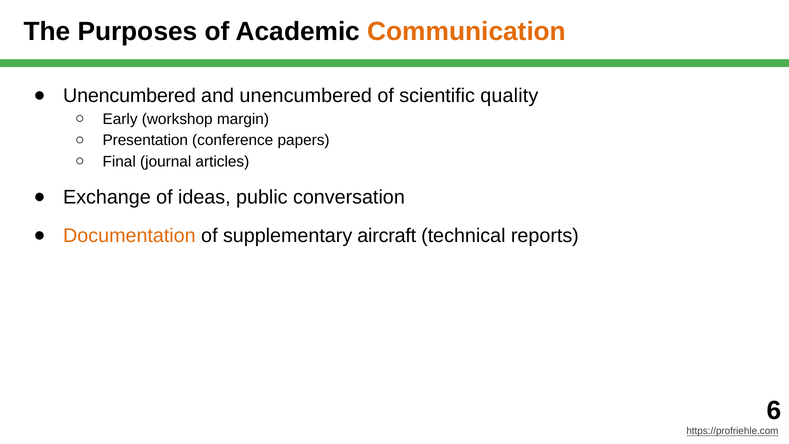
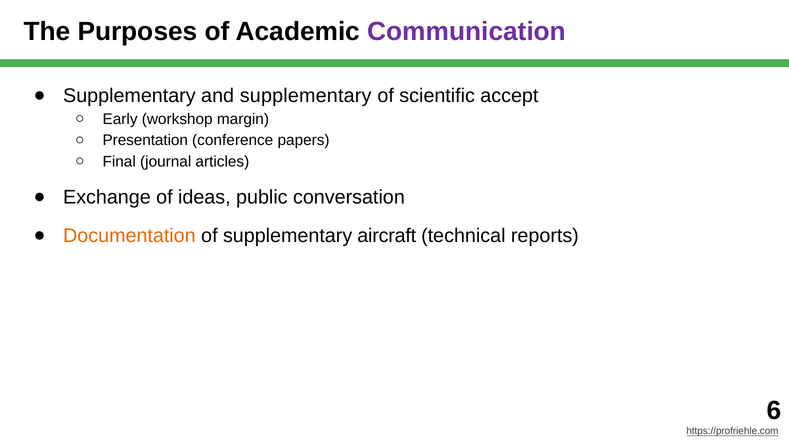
Communication colour: orange -> purple
Unencumbered at (129, 96): Unencumbered -> Supplementary
and unencumbered: unencumbered -> supplementary
quality: quality -> accept
